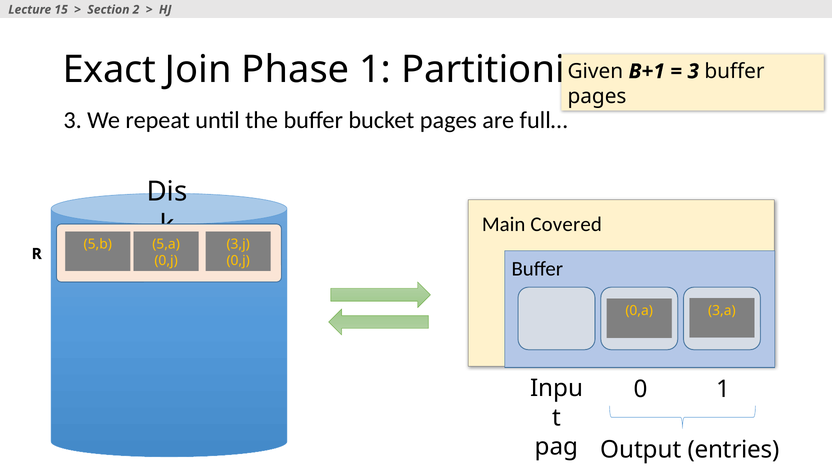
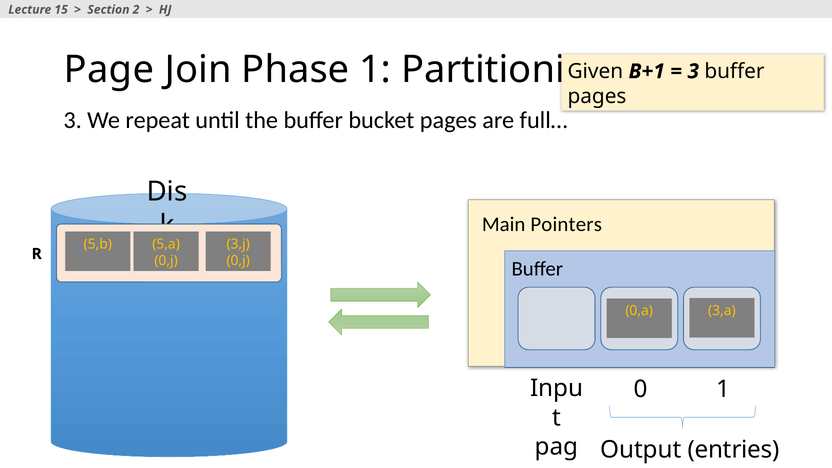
Exact: Exact -> Page
Covered: Covered -> Pointers
